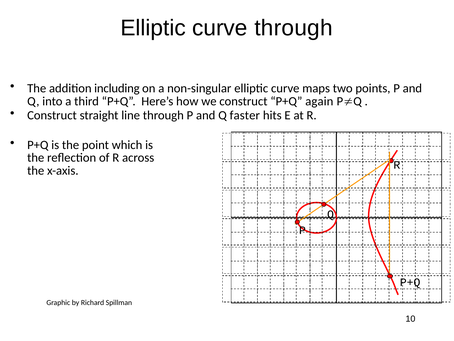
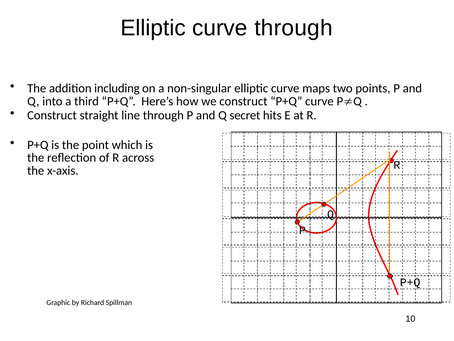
P+Q again: again -> curve
faster: faster -> secret
